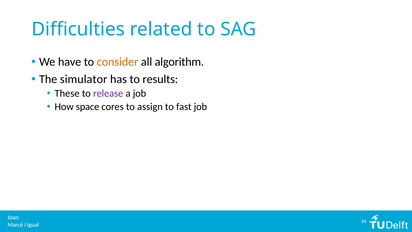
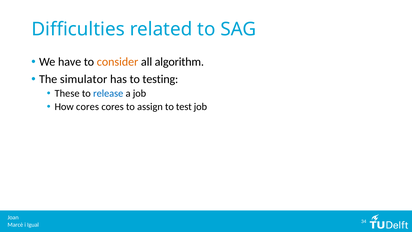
results: results -> testing
release colour: purple -> blue
How space: space -> cores
fast: fast -> test
